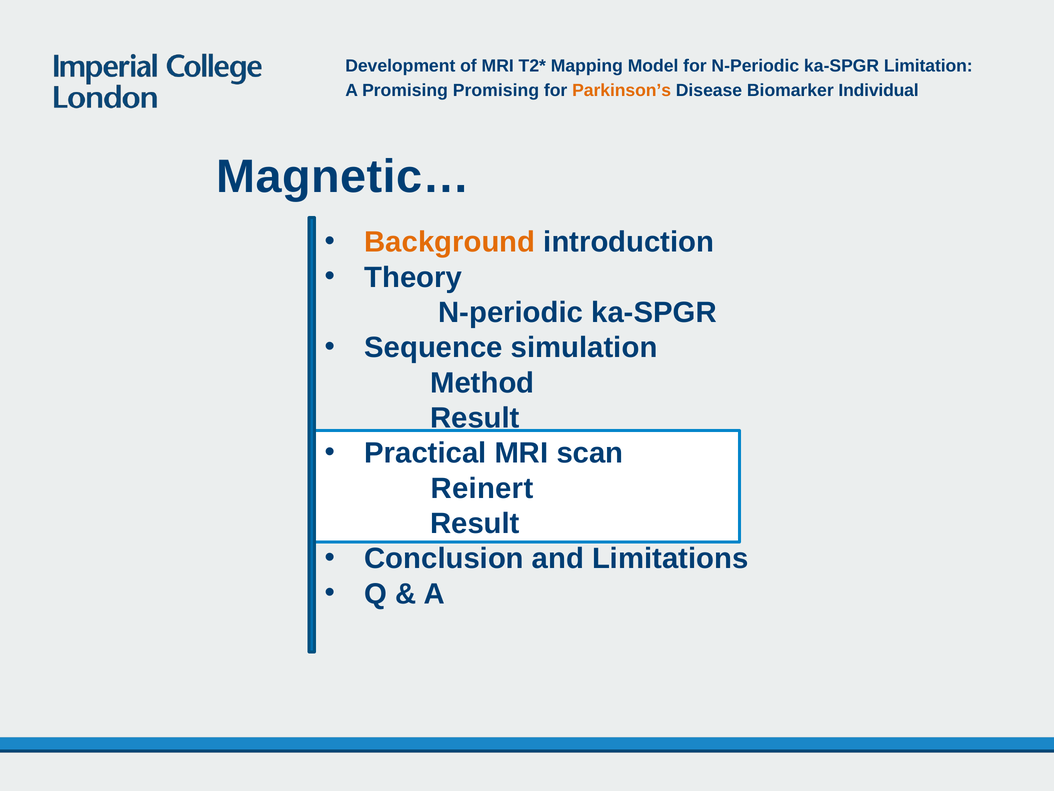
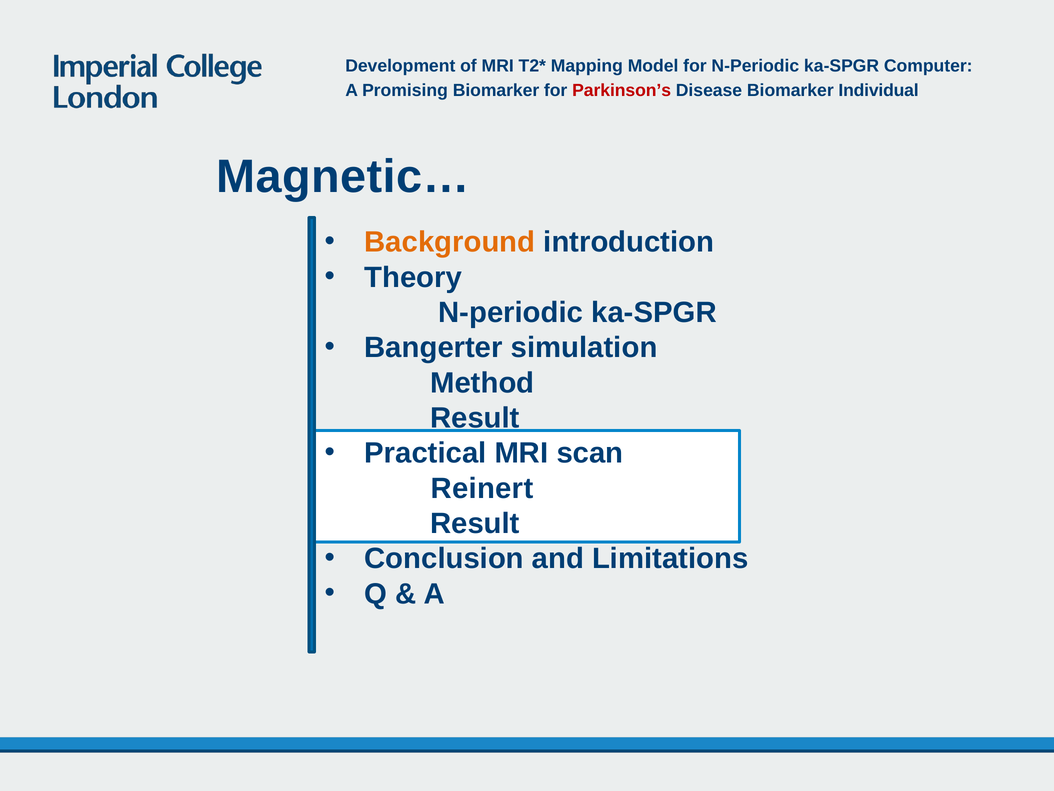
Limitation: Limitation -> Computer
Promising Promising: Promising -> Biomarker
Parkinson’s colour: orange -> red
Sequence: Sequence -> Bangerter
